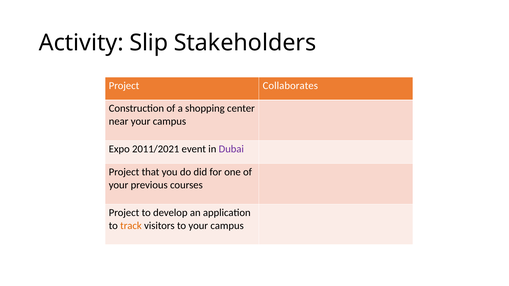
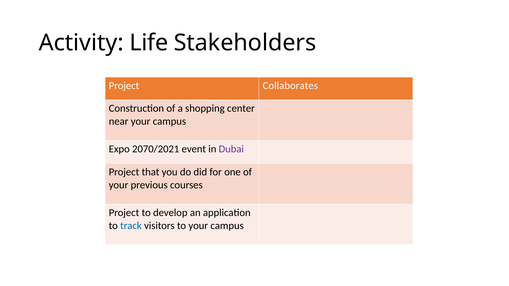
Slip: Slip -> Life
2011/2021: 2011/2021 -> 2070/2021
track colour: orange -> blue
